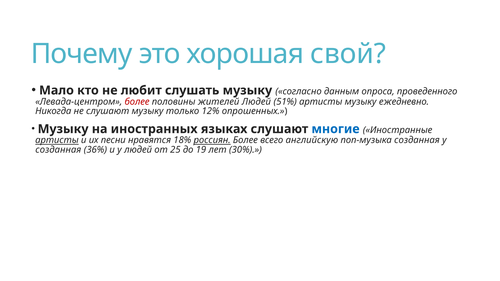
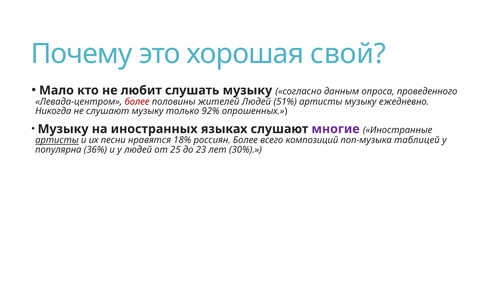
12%: 12% -> 92%
многие colour: blue -> purple
россиян underline: present -> none
английскую: английскую -> композиций
поп-музыка созданная: созданная -> таблицей
созданная at (58, 150): созданная -> популярна
19: 19 -> 23
